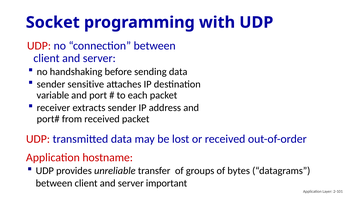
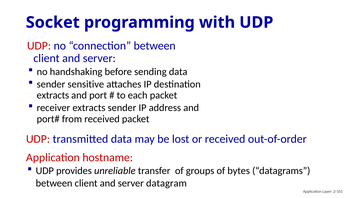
variable at (53, 95): variable -> extracts
important: important -> datagram
